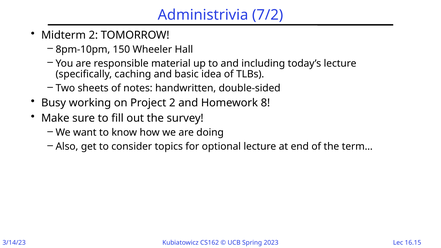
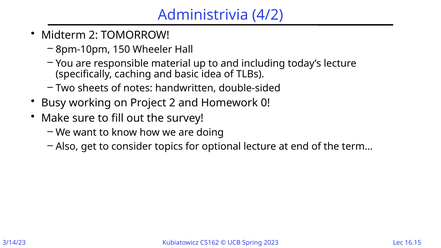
7/2: 7/2 -> 4/2
8: 8 -> 0
